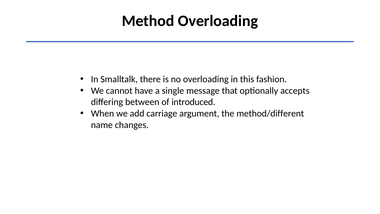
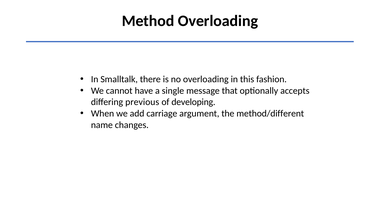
between: between -> previous
introduced: introduced -> developing
